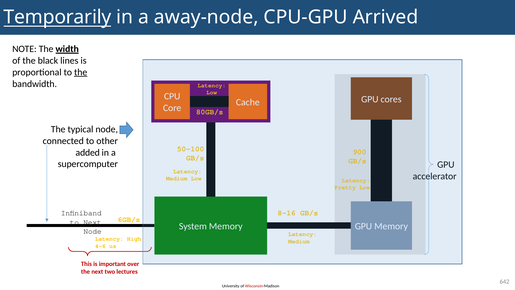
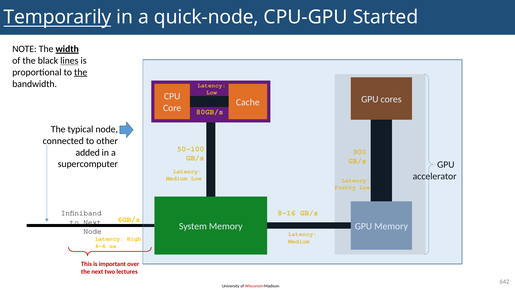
away-node: away-node -> quick-node
Arrived: Arrived -> Started
lines underline: none -> present
